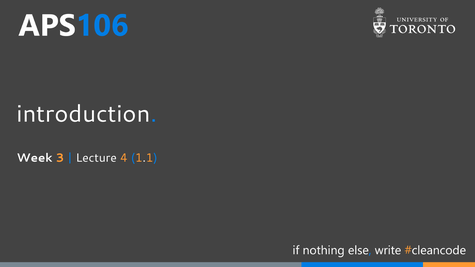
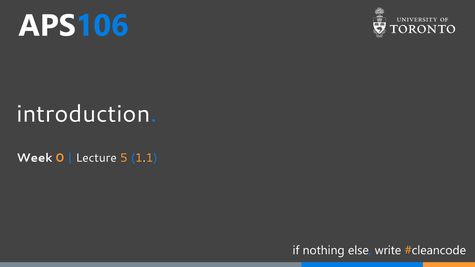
3: 3 -> 0
4: 4 -> 5
